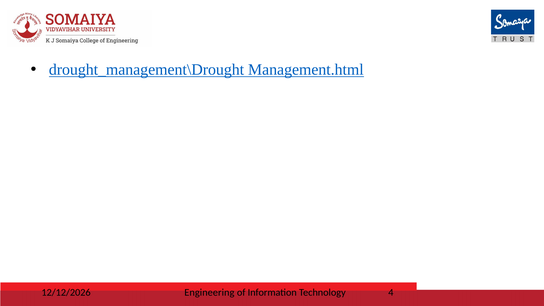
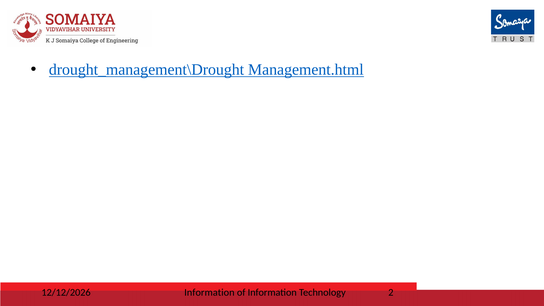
Engineering at (209, 292): Engineering -> Information
4: 4 -> 2
